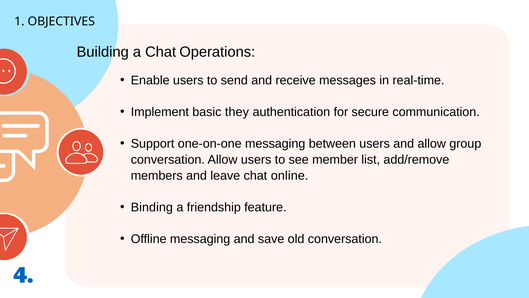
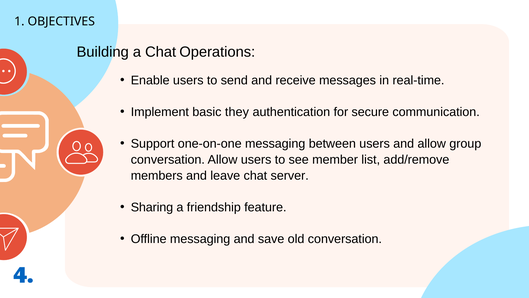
online: online -> server
Binding: Binding -> Sharing
